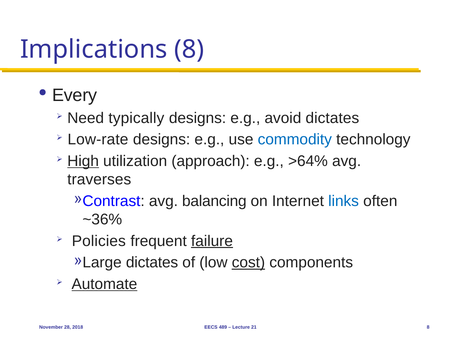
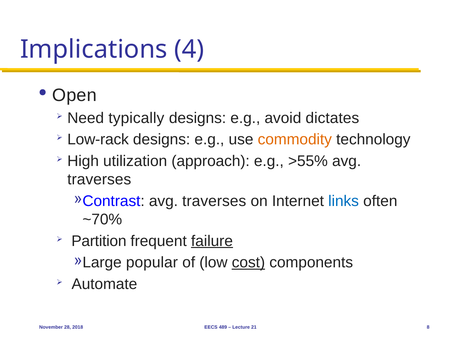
Implications 8: 8 -> 4
Every: Every -> Open
Low-rate: Low-rate -> Low-rack
commodity colour: blue -> orange
High underline: present -> none
>64%: >64% -> >55%
balancing at (214, 201): balancing -> traverses
~36%: ~36% -> ~70%
Policies: Policies -> Partition
dictates at (152, 262): dictates -> popular
Automate underline: present -> none
